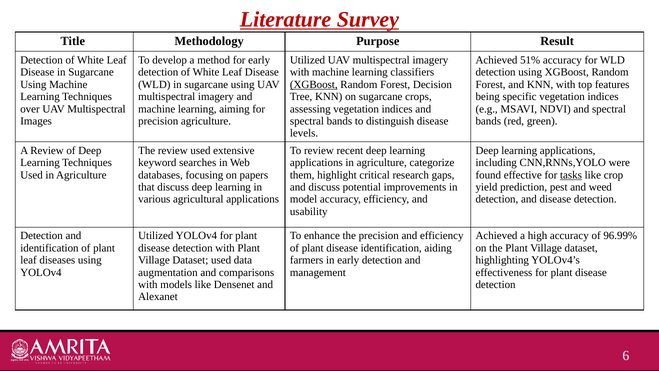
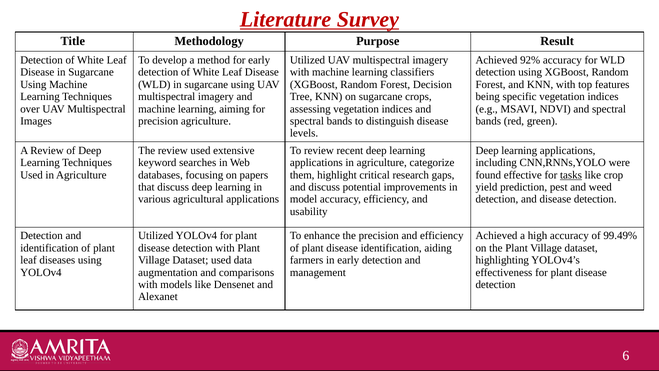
51%: 51% -> 92%
XGBoost at (314, 84) underline: present -> none
96.99%: 96.99% -> 99.49%
